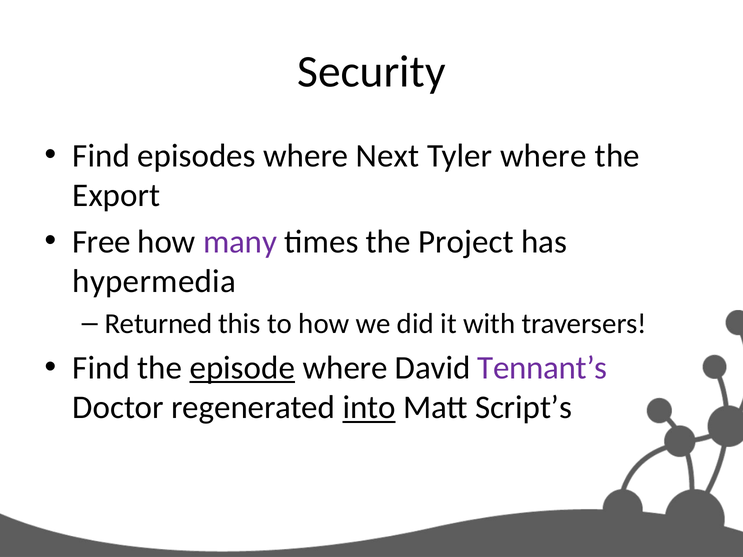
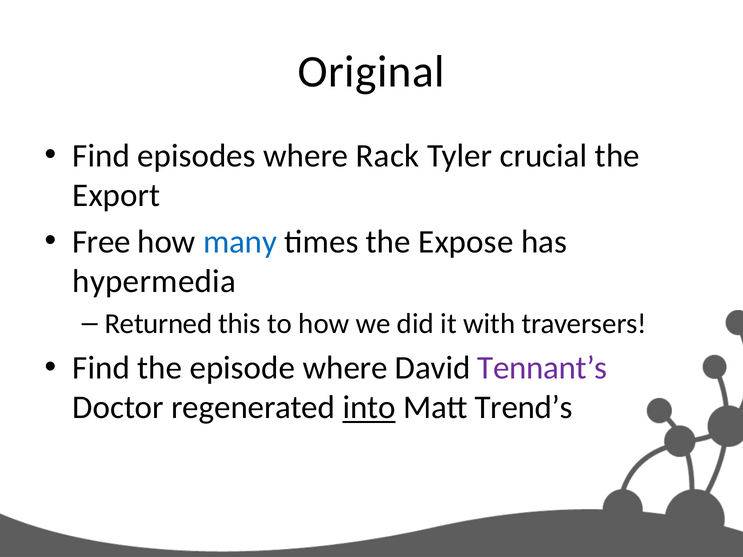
Security: Security -> Original
Next: Next -> Rack
Tyler where: where -> crucial
many colour: purple -> blue
Project: Project -> Expose
episode underline: present -> none
Script’s: Script’s -> Trend’s
